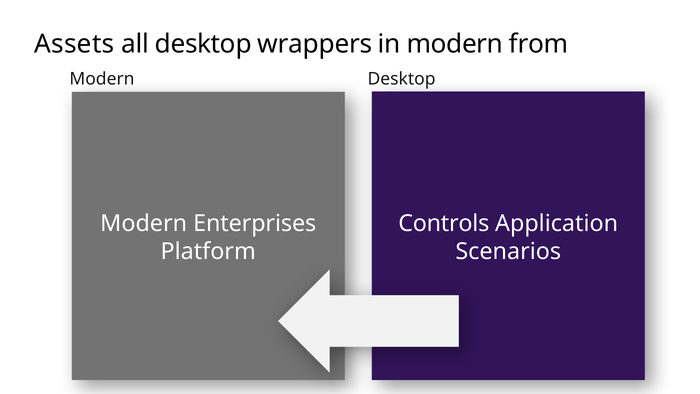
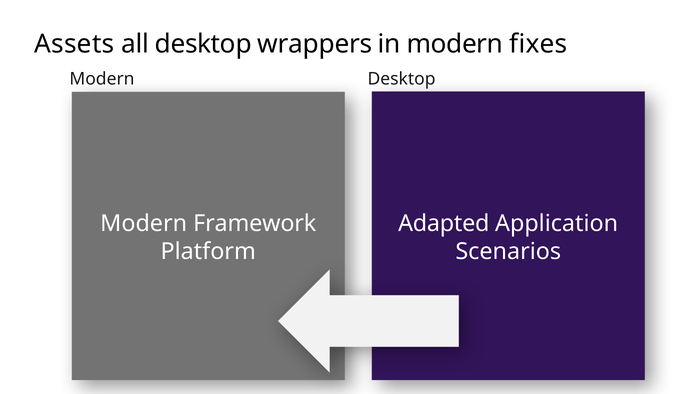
from: from -> fixes
Controls: Controls -> Adapted
Enterprises: Enterprises -> Framework
